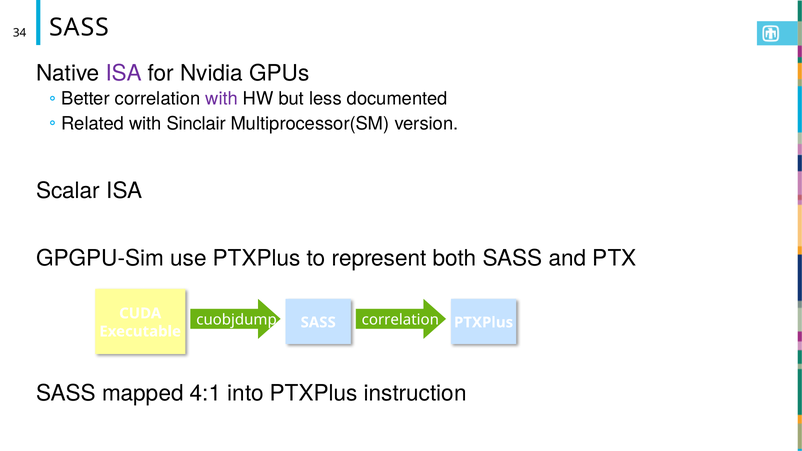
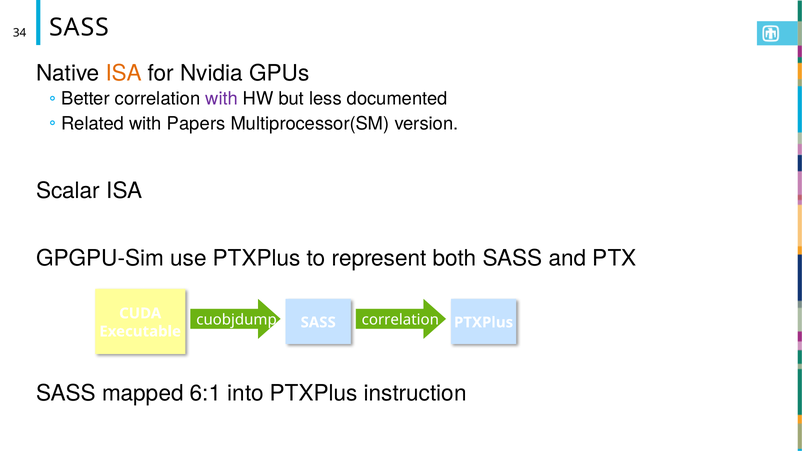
ISA at (124, 73) colour: purple -> orange
Sinclair: Sinclair -> Papers
4:1: 4:1 -> 6:1
